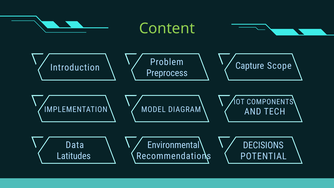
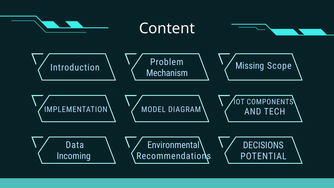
Content colour: light green -> white
Capture: Capture -> Missing
Preprocess: Preprocess -> Mechanism
Latitudes: Latitudes -> Incoming
